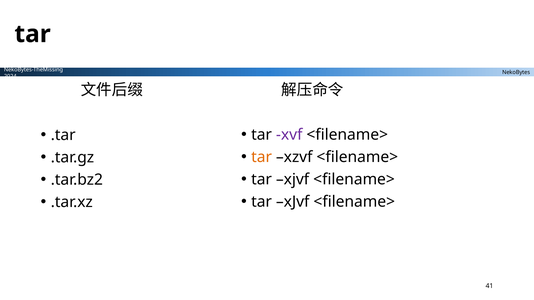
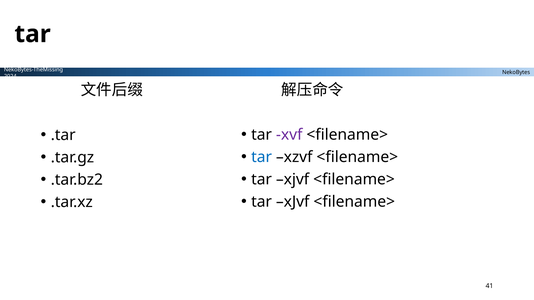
tar at (262, 157) colour: orange -> blue
